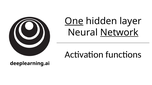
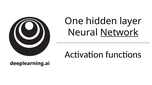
One underline: present -> none
